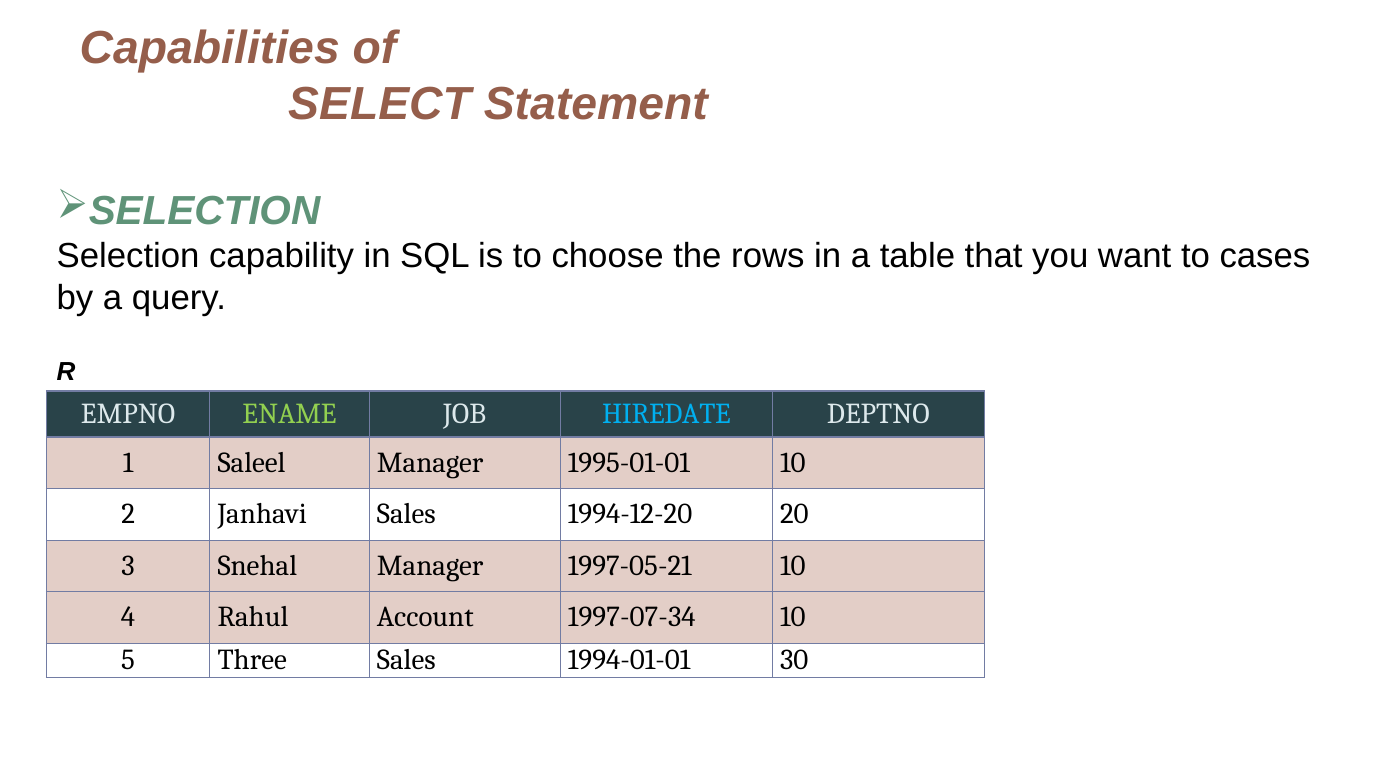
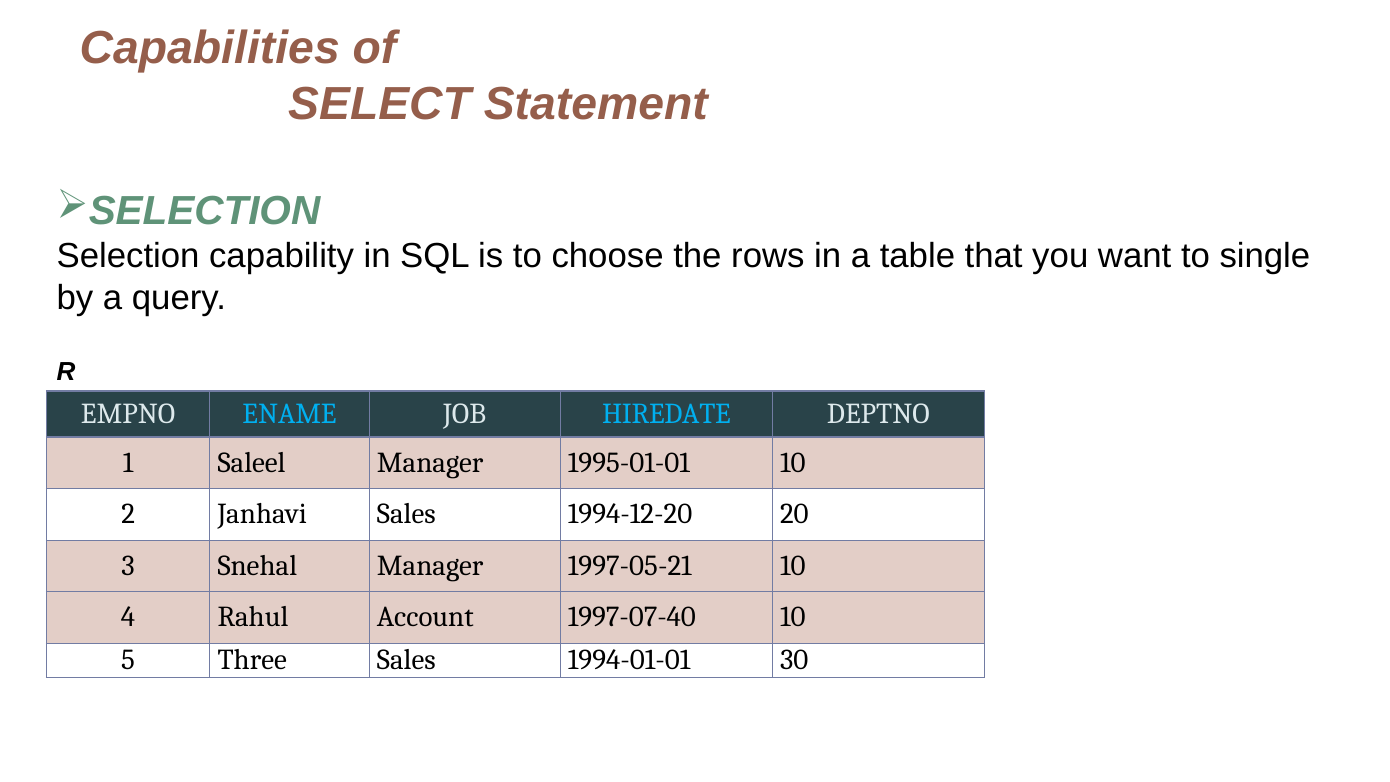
cases: cases -> single
ENAME colour: light green -> light blue
1997-07-34: 1997-07-34 -> 1997-07-40
